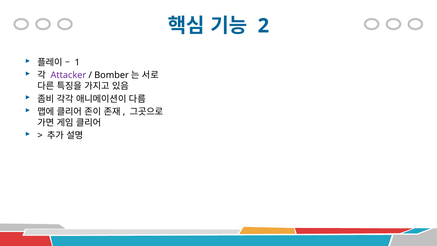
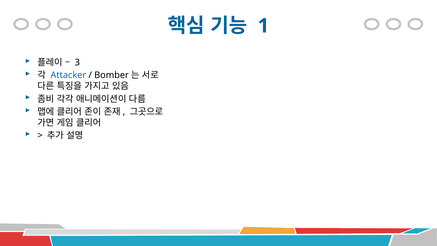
2: 2 -> 1
1: 1 -> 3
Attacker colour: purple -> blue
